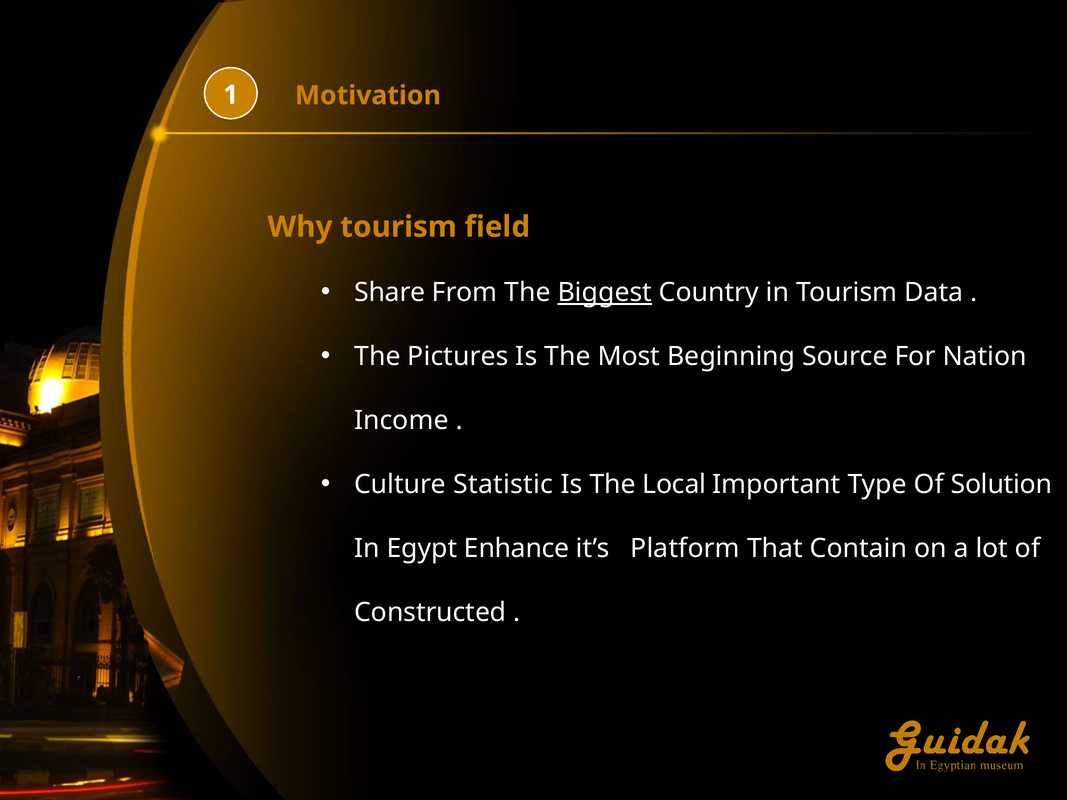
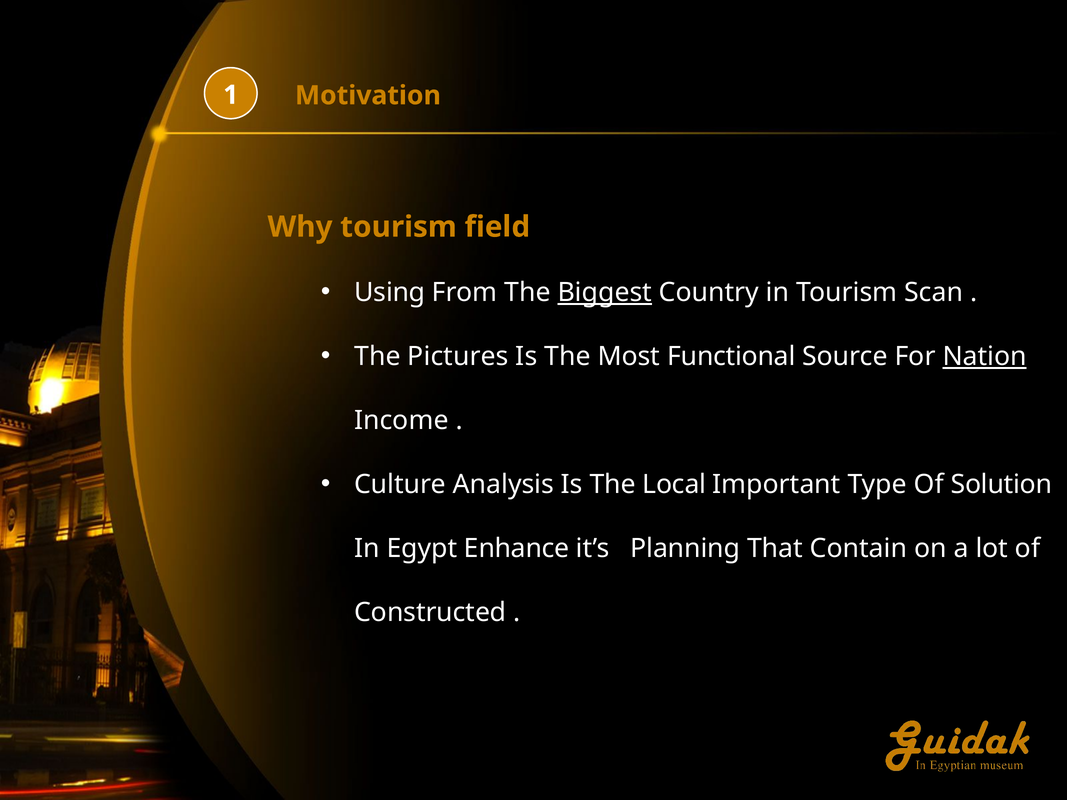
Share: Share -> Using
Data: Data -> Scan
Beginning: Beginning -> Functional
Nation underline: none -> present
Statistic: Statistic -> Analysis
Platform: Platform -> Planning
